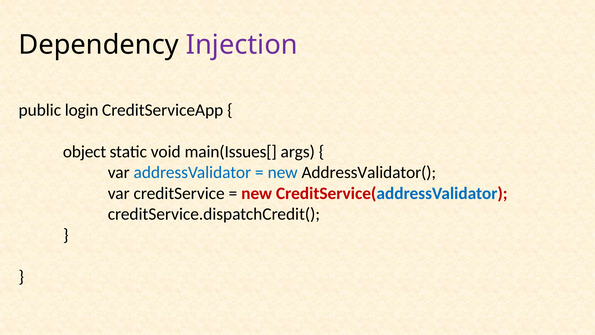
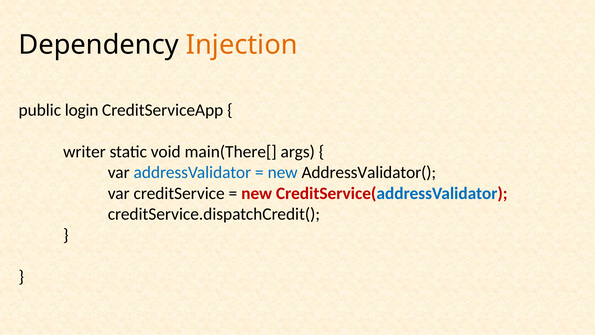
Injection colour: purple -> orange
object: object -> writer
main(Issues[: main(Issues[ -> main(There[
